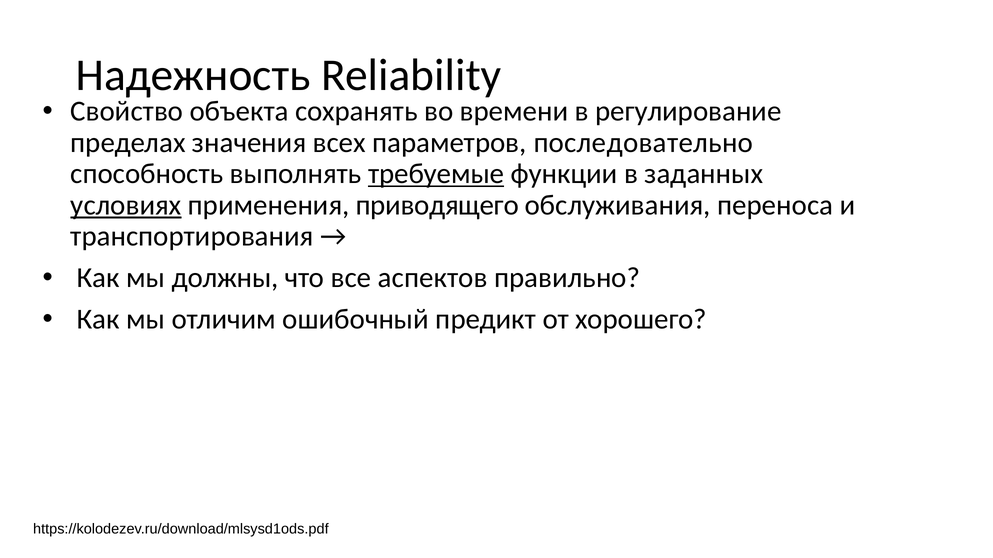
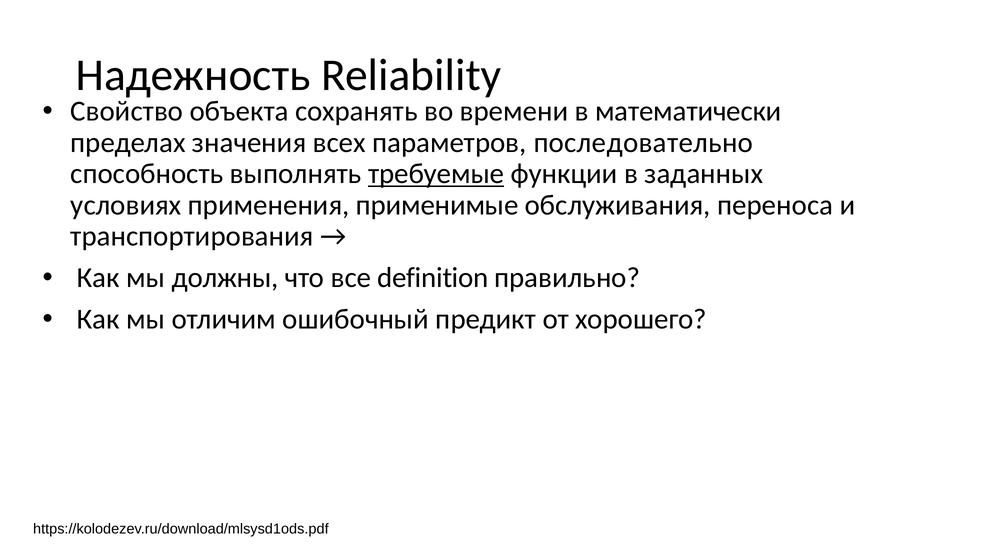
регулирование: регулирование -> математически
условиях underline: present -> none
приводящего: приводящего -> применимые
аспектов: аспектов -> definition
